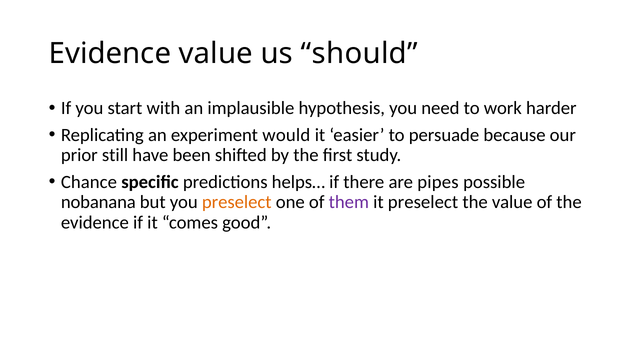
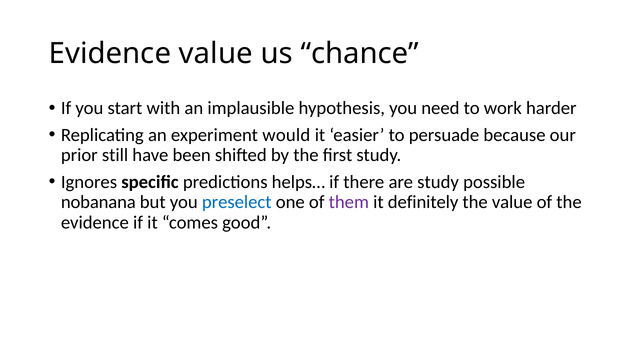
should: should -> chance
Chance: Chance -> Ignores
are pipes: pipes -> study
preselect at (237, 203) colour: orange -> blue
it preselect: preselect -> definitely
